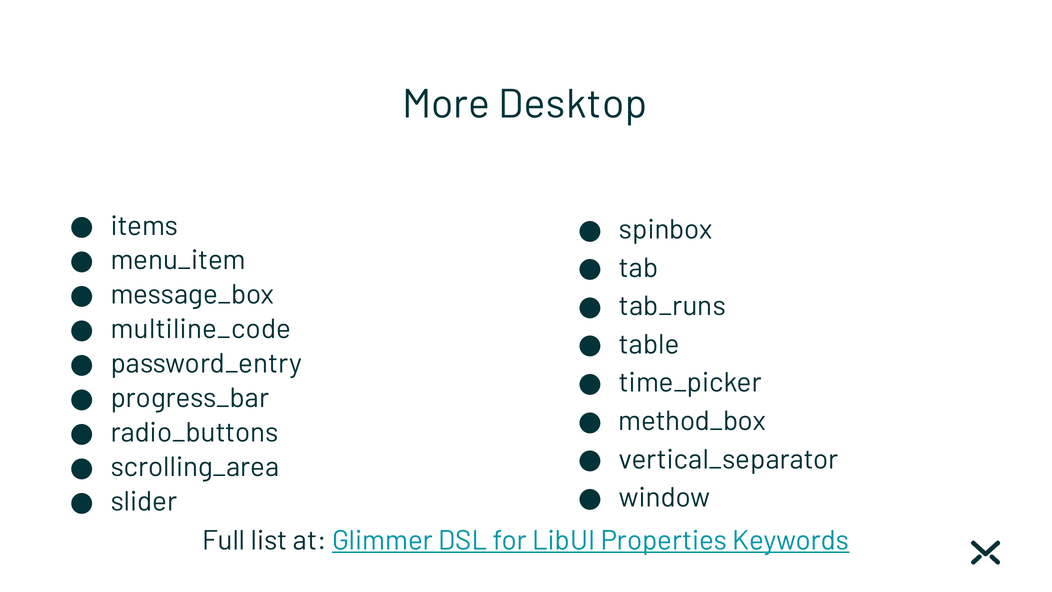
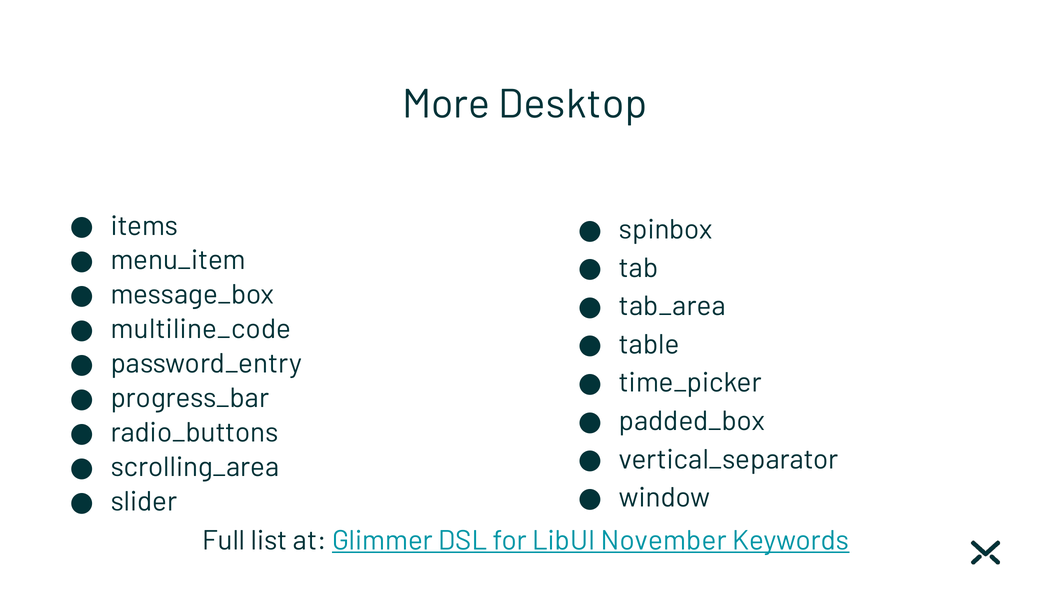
tab_runs: tab_runs -> tab_area
method_box: method_box -> padded_box
Properties: Properties -> November
